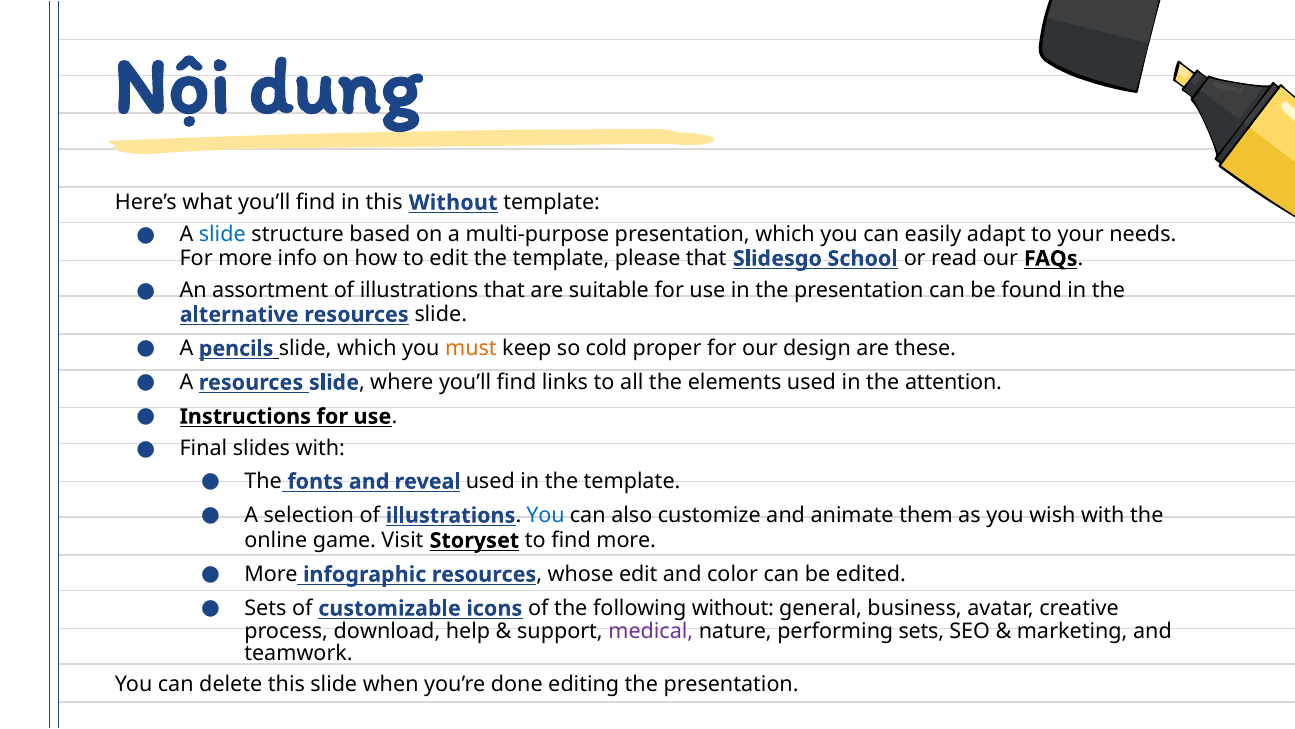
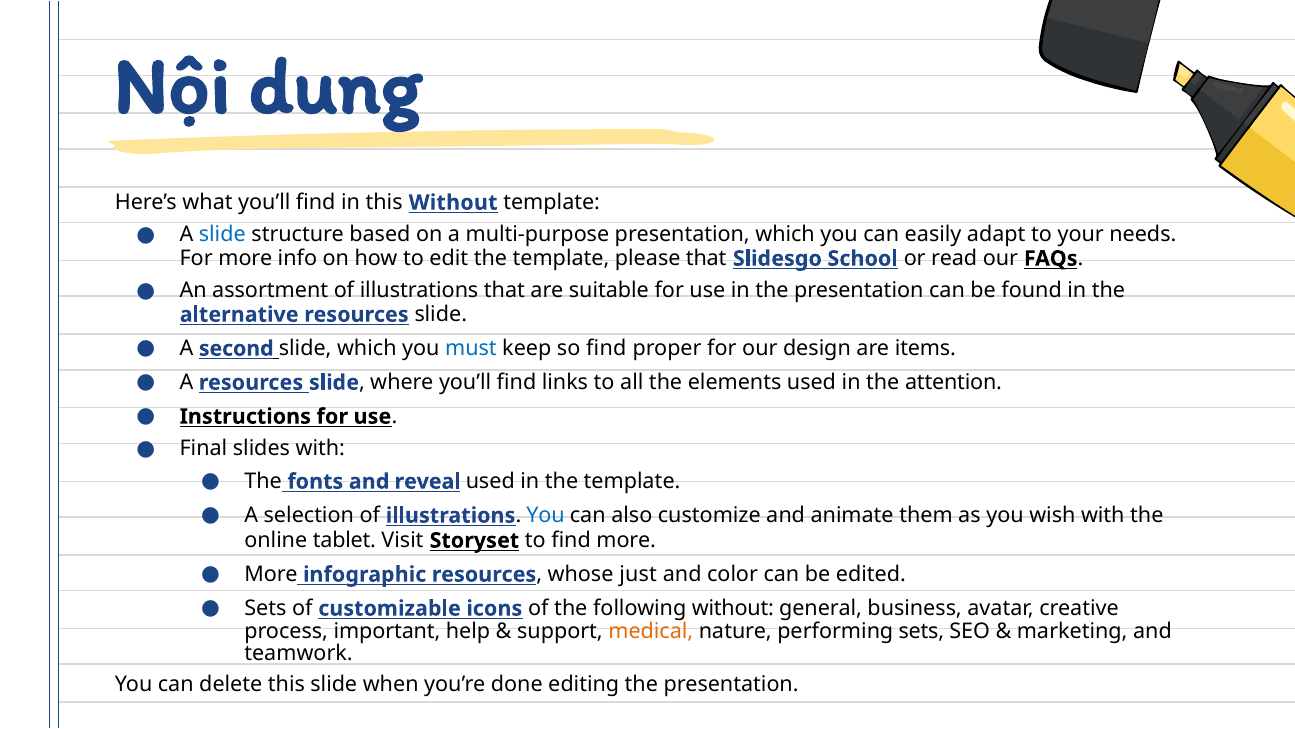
pencils: pencils -> second
must colour: orange -> blue
so cold: cold -> find
these: these -> items
game: game -> tablet
whose edit: edit -> just
download: download -> important
medical colour: purple -> orange
